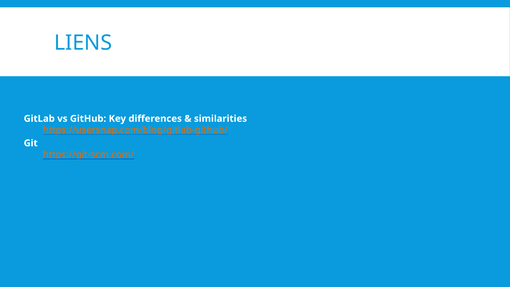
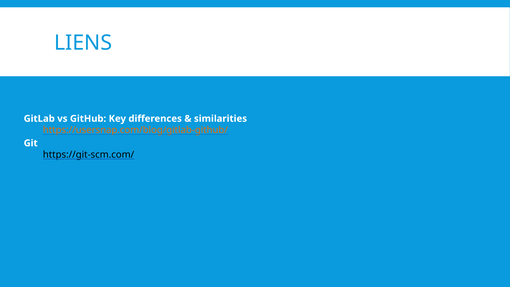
https://git-scm.com/ colour: orange -> black
